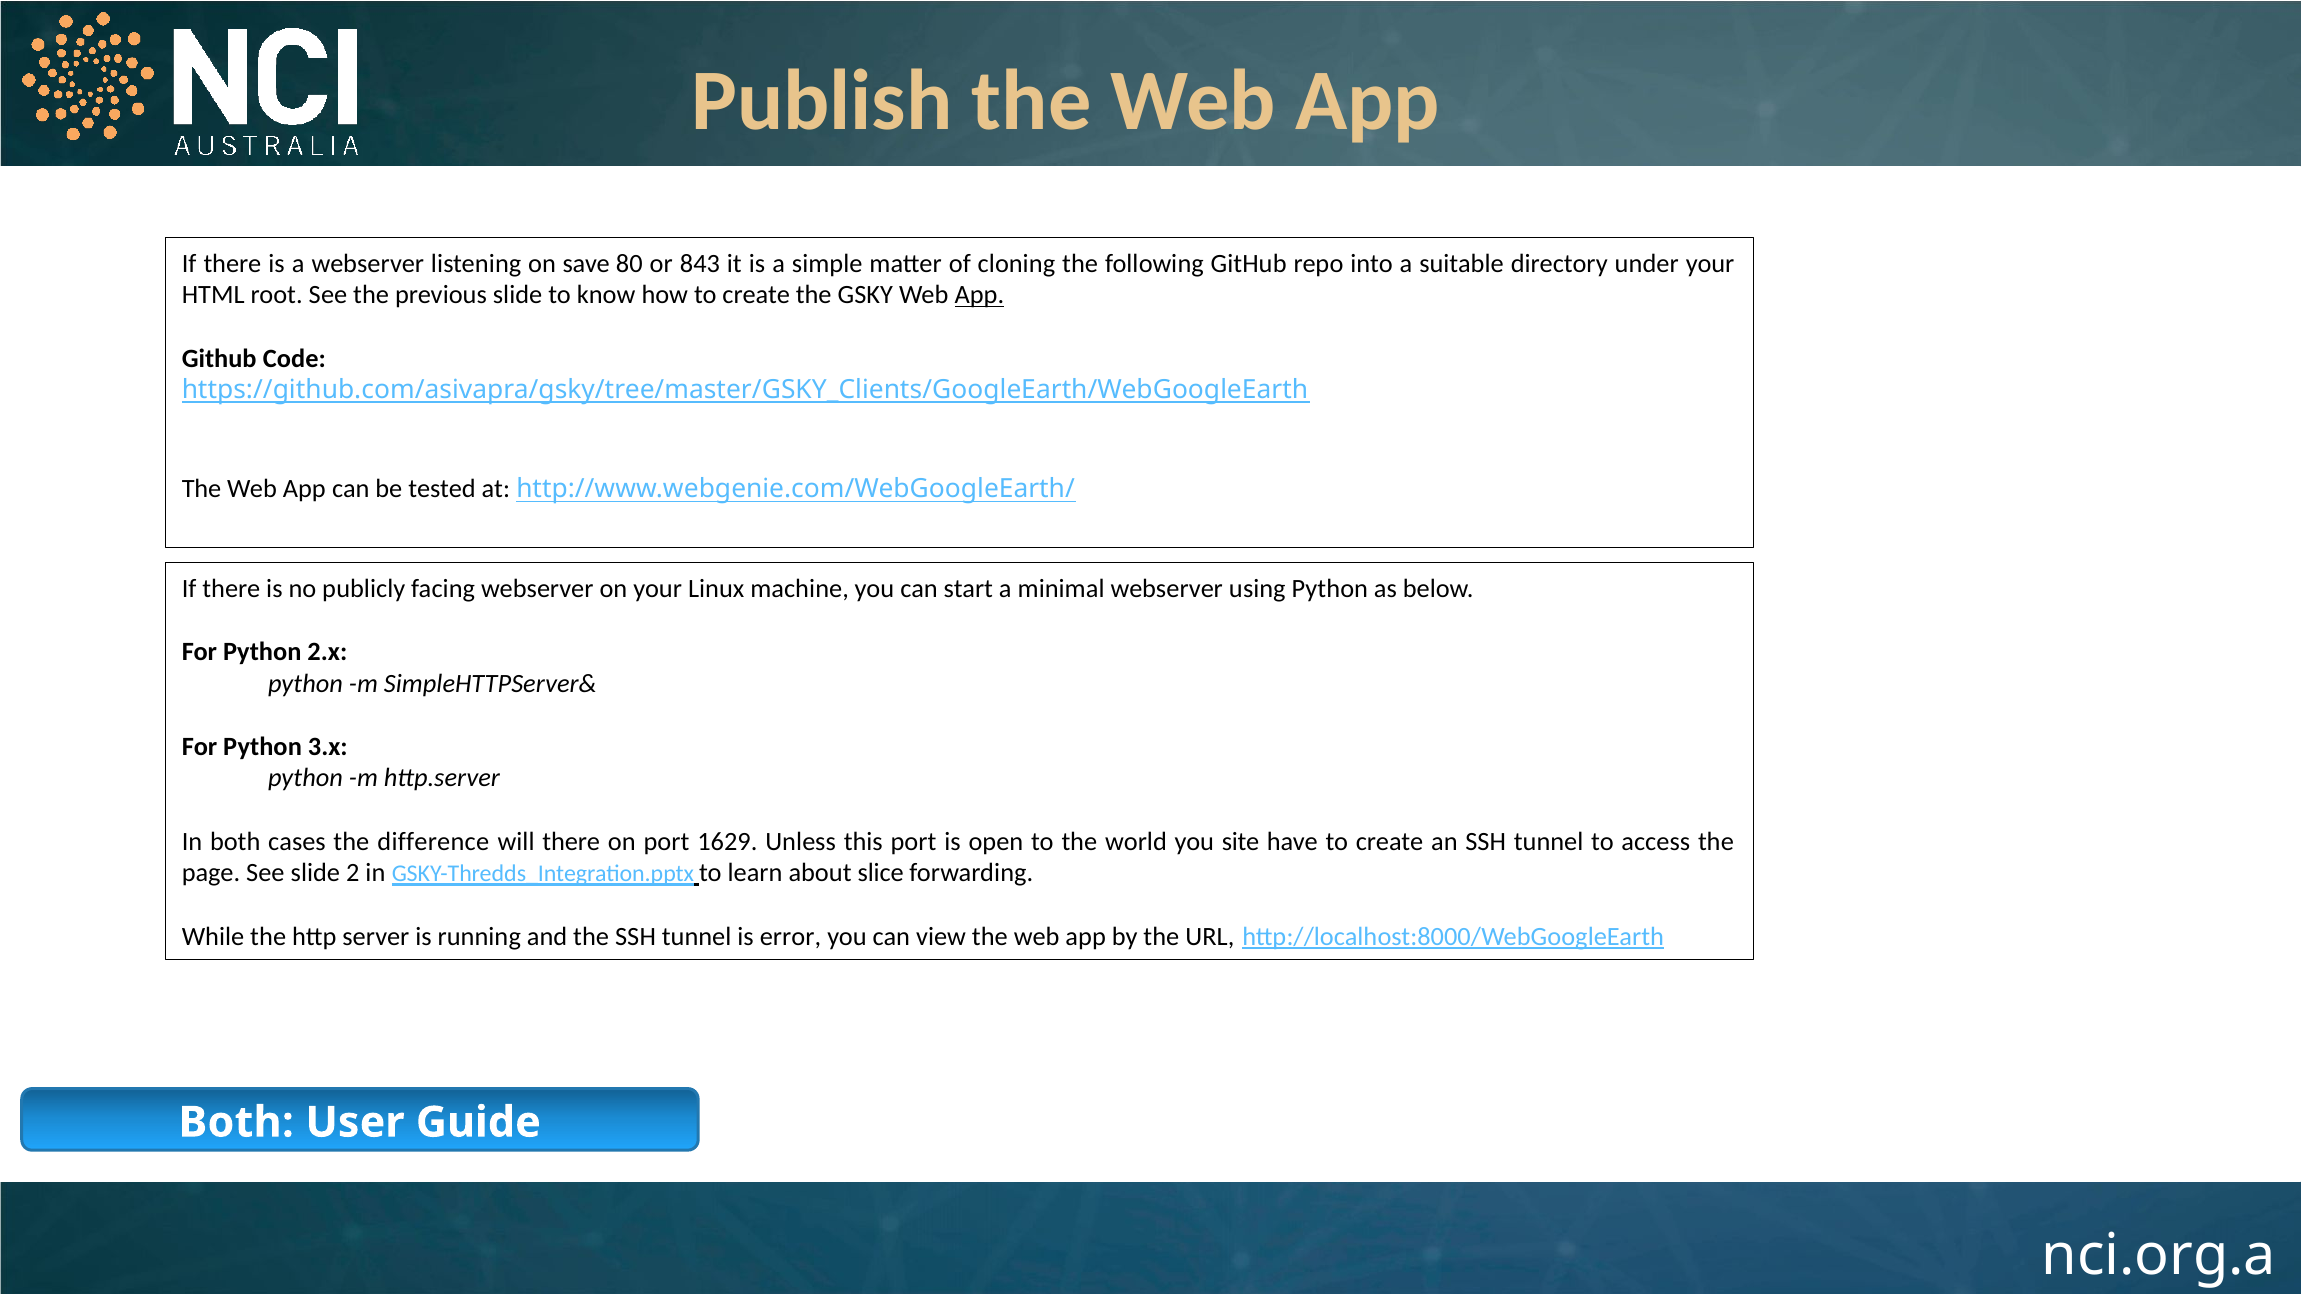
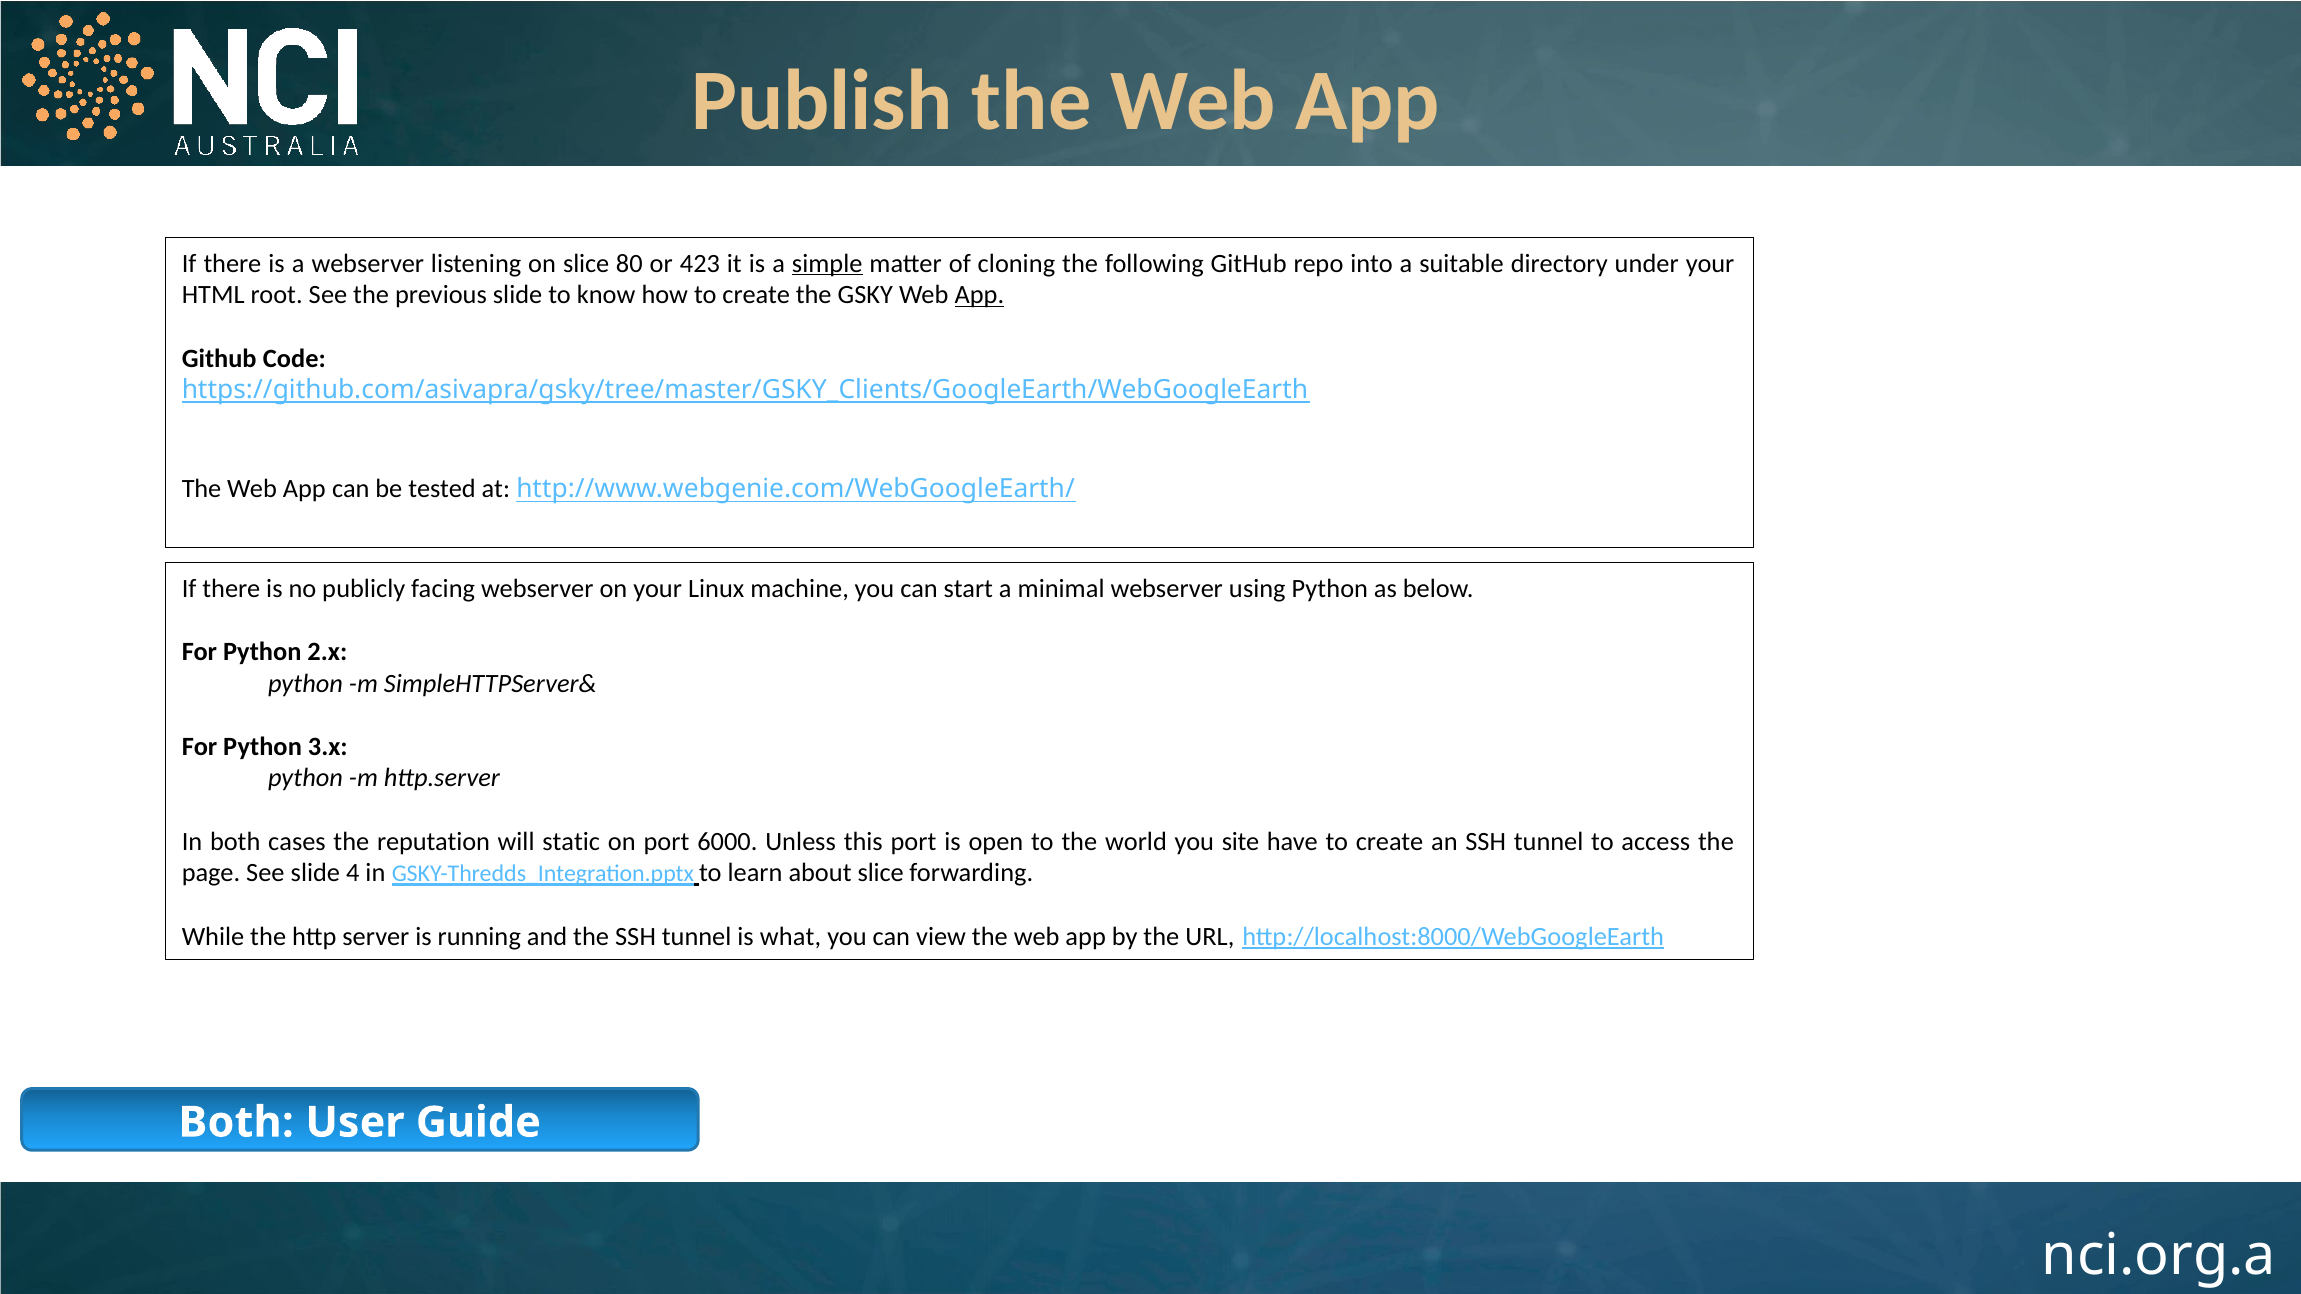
on save: save -> slice
843: 843 -> 423
simple underline: none -> present
difference: difference -> reputation
will there: there -> static
1629: 1629 -> 6000
2: 2 -> 4
error: error -> what
